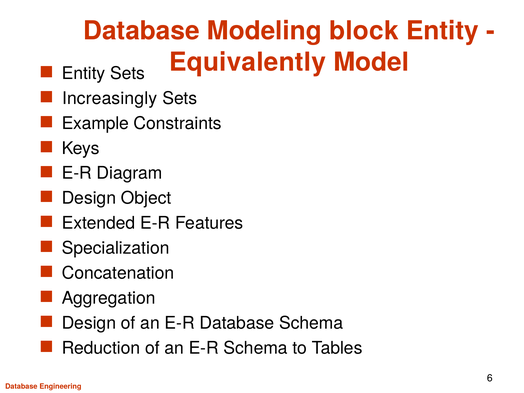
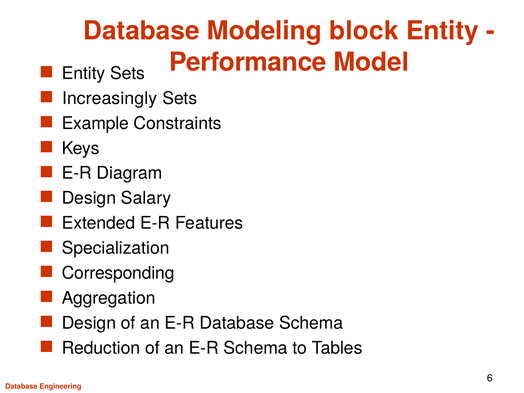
Equivalently: Equivalently -> Performance
Object: Object -> Salary
Concatenation: Concatenation -> Corresponding
